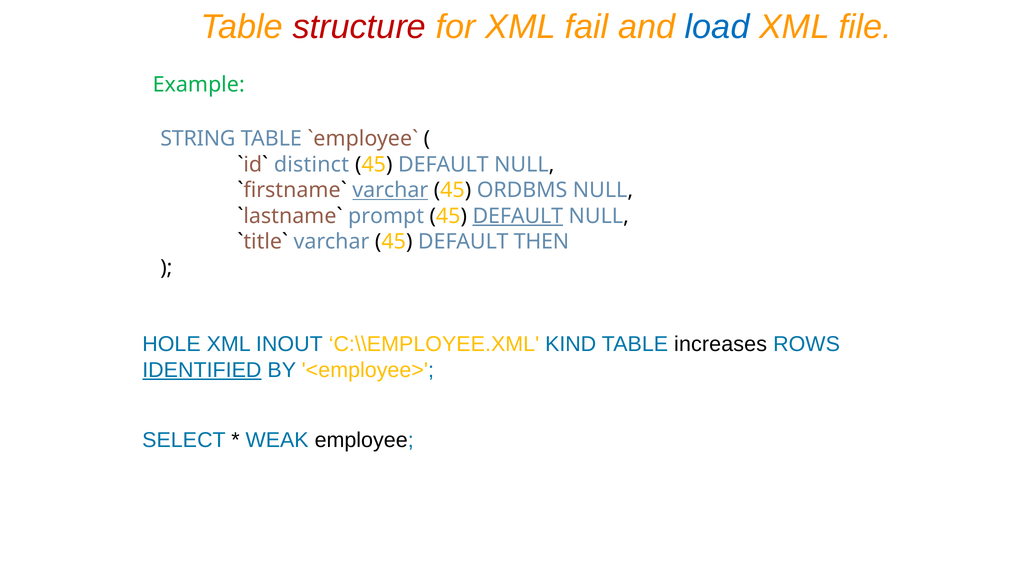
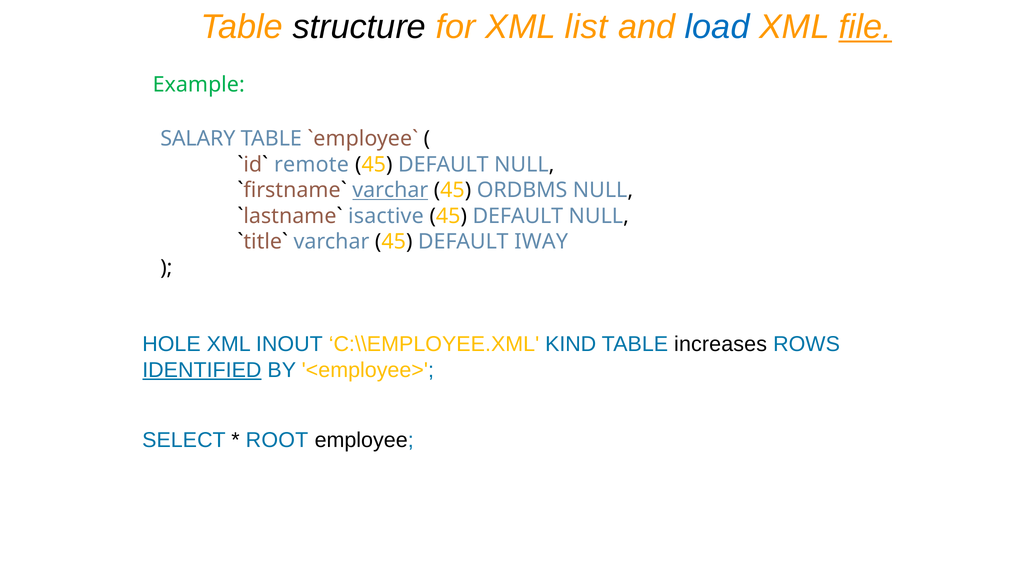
structure colour: red -> black
fail: fail -> list
file underline: none -> present
STRING: STRING -> SALARY
distinct: distinct -> remote
prompt: prompt -> isactive
DEFAULT at (518, 216) underline: present -> none
THEN: THEN -> IWAY
WEAK: WEAK -> ROOT
